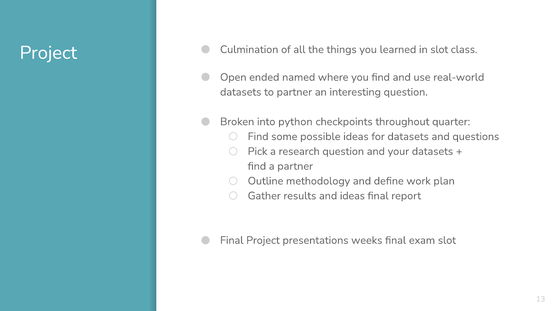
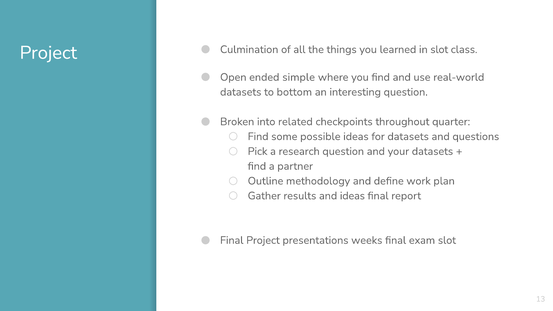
named: named -> simple
to partner: partner -> bottom
python: python -> related
